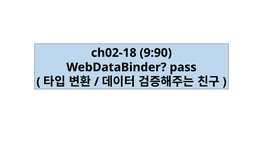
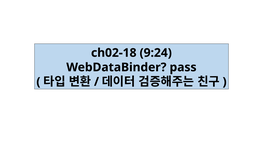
9:90: 9:90 -> 9:24
